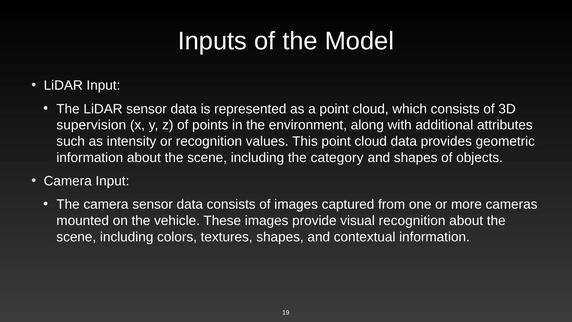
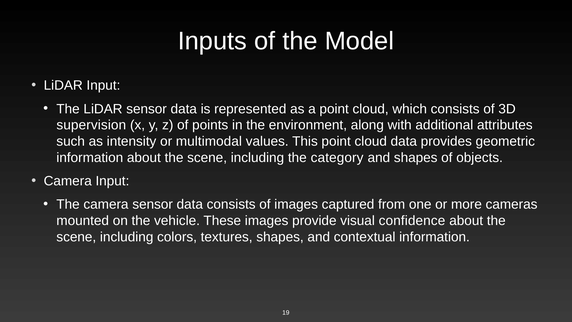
or recognition: recognition -> multimodal
visual recognition: recognition -> confidence
